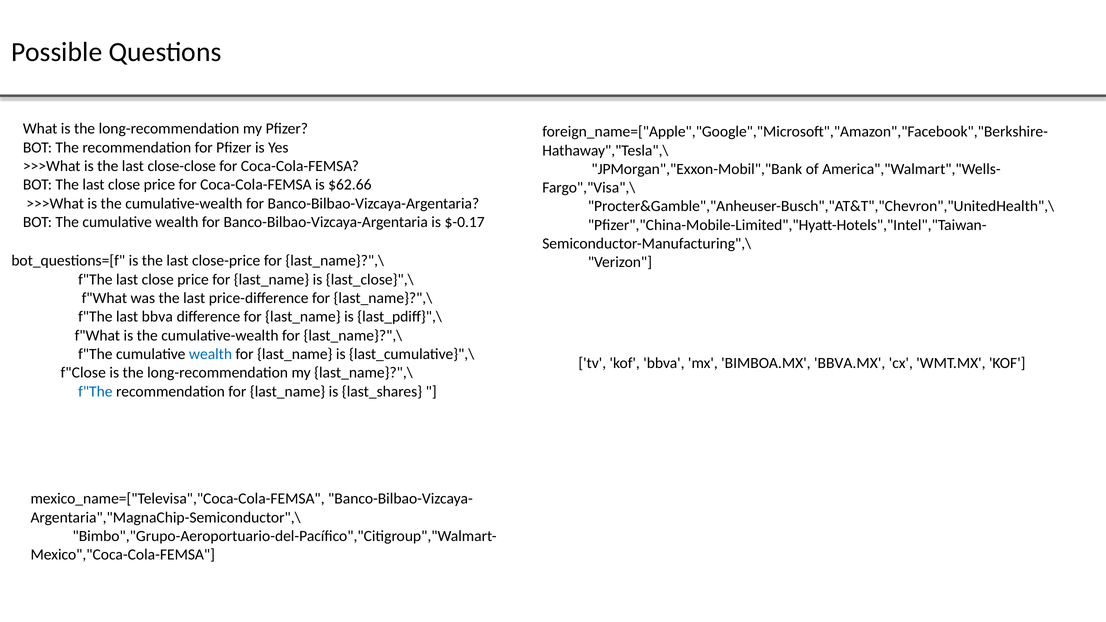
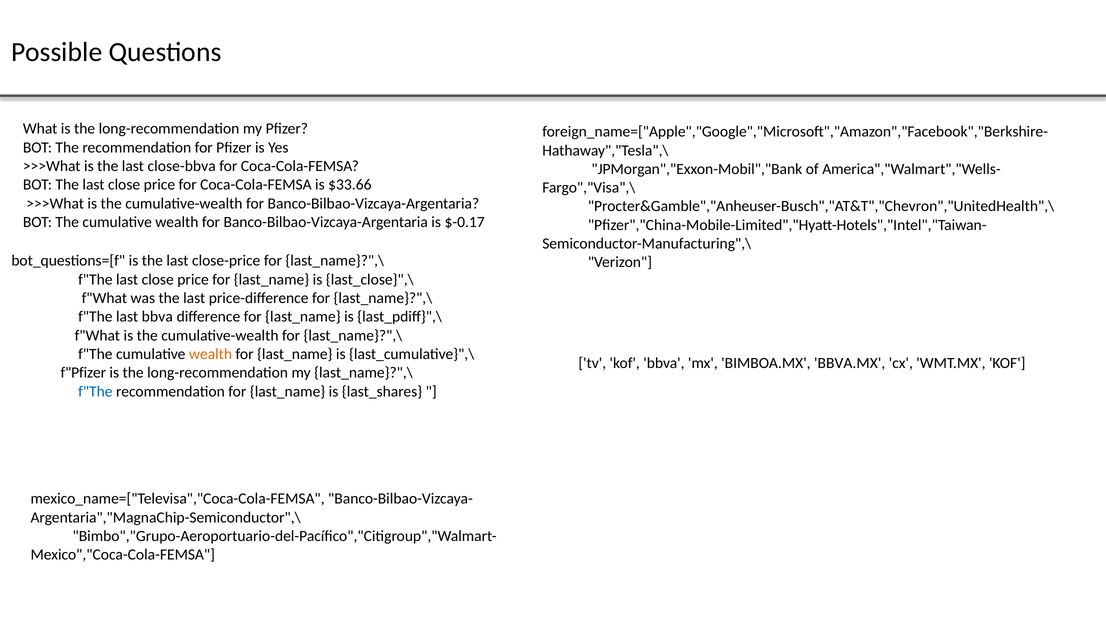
close-close: close-close -> close-bbva
$62.66: $62.66 -> $33.66
wealth at (211, 354) colour: blue -> orange
f"Close: f"Close -> f"Pfizer
